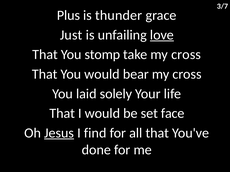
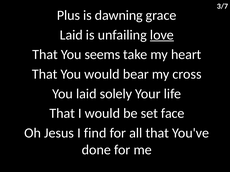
thunder: thunder -> dawning
Just at (71, 35): Just -> Laid
stomp: stomp -> seems
take my cross: cross -> heart
Jesus underline: present -> none
